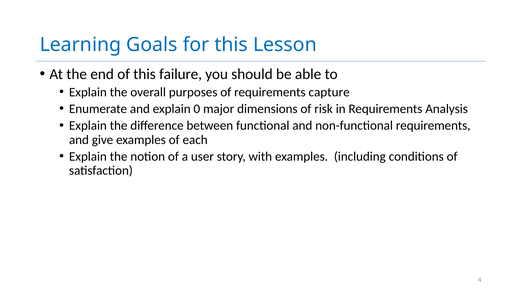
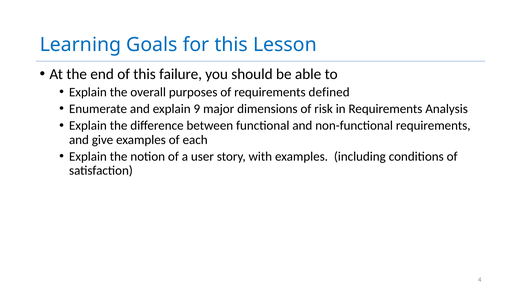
capture: capture -> defined
0: 0 -> 9
